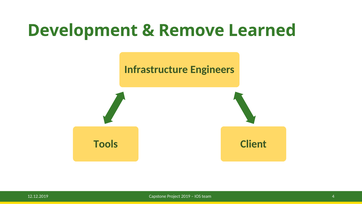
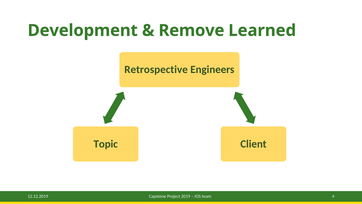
Infrastructure: Infrastructure -> Retrospective
Tools: Tools -> Topic
